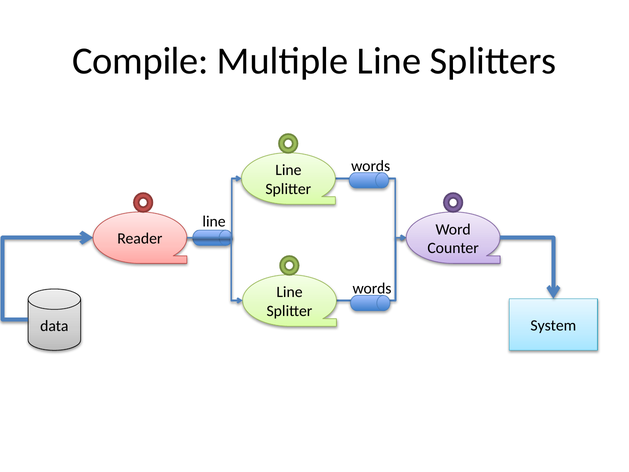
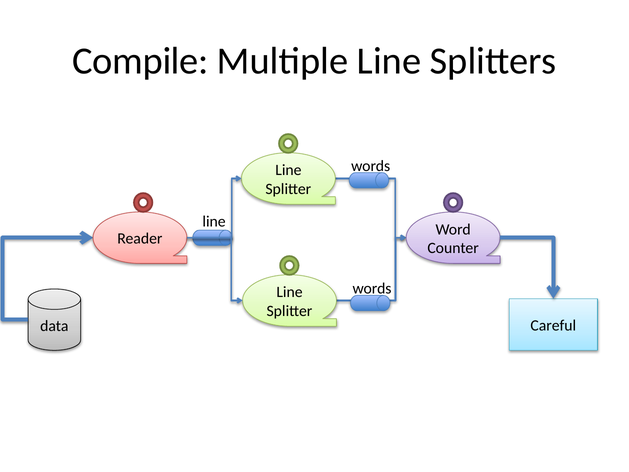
System: System -> Careful
